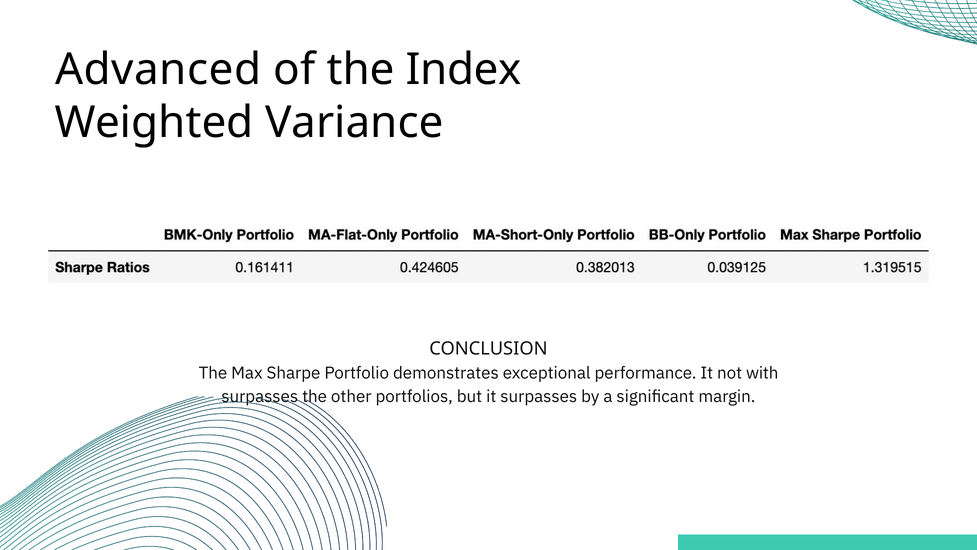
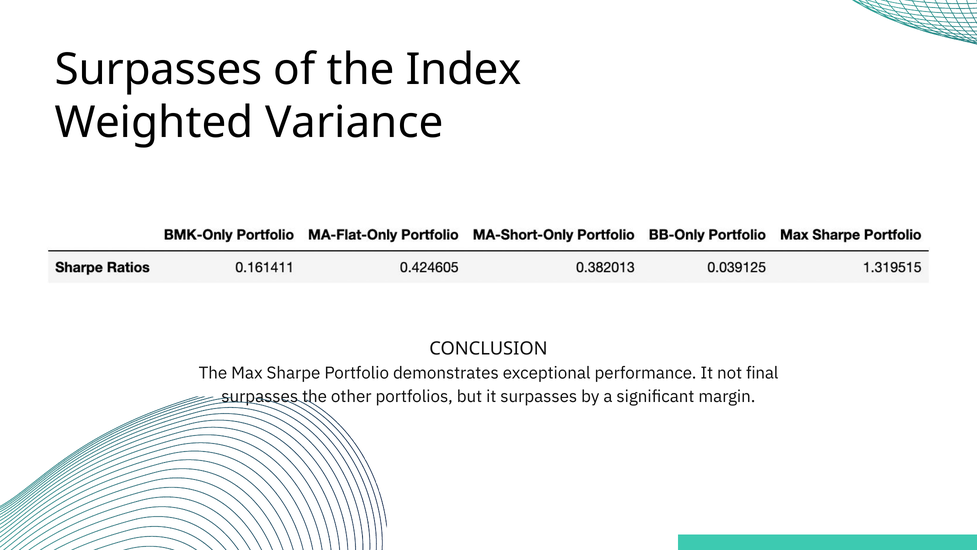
Advanced at (158, 70): Advanced -> Surpasses
with: with -> final
